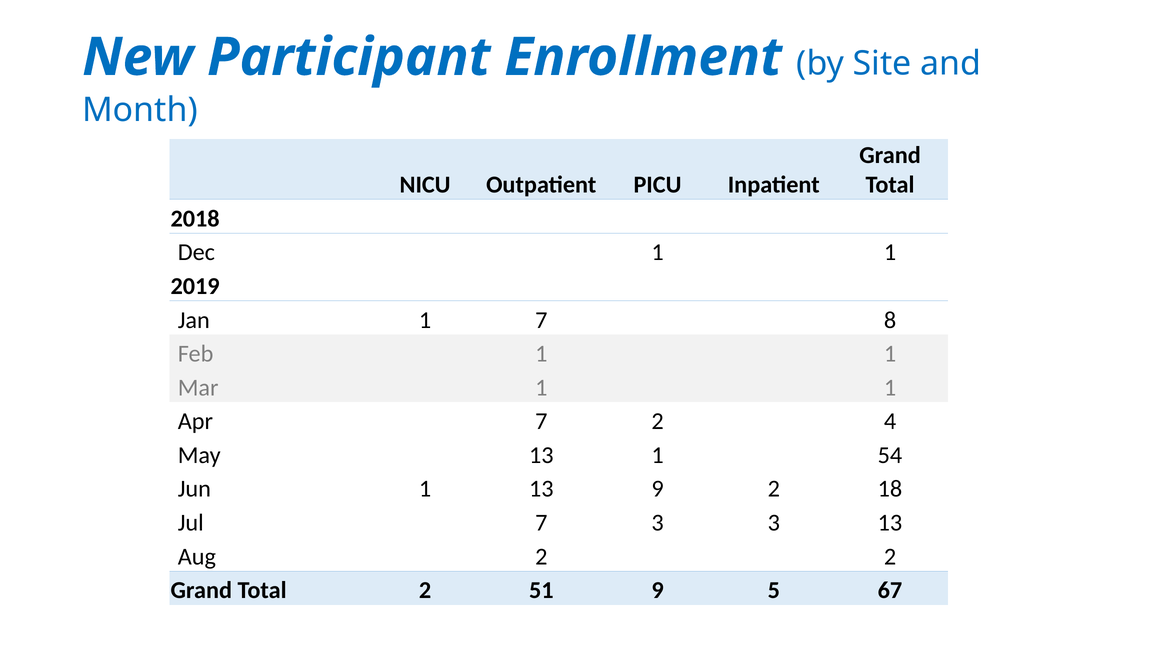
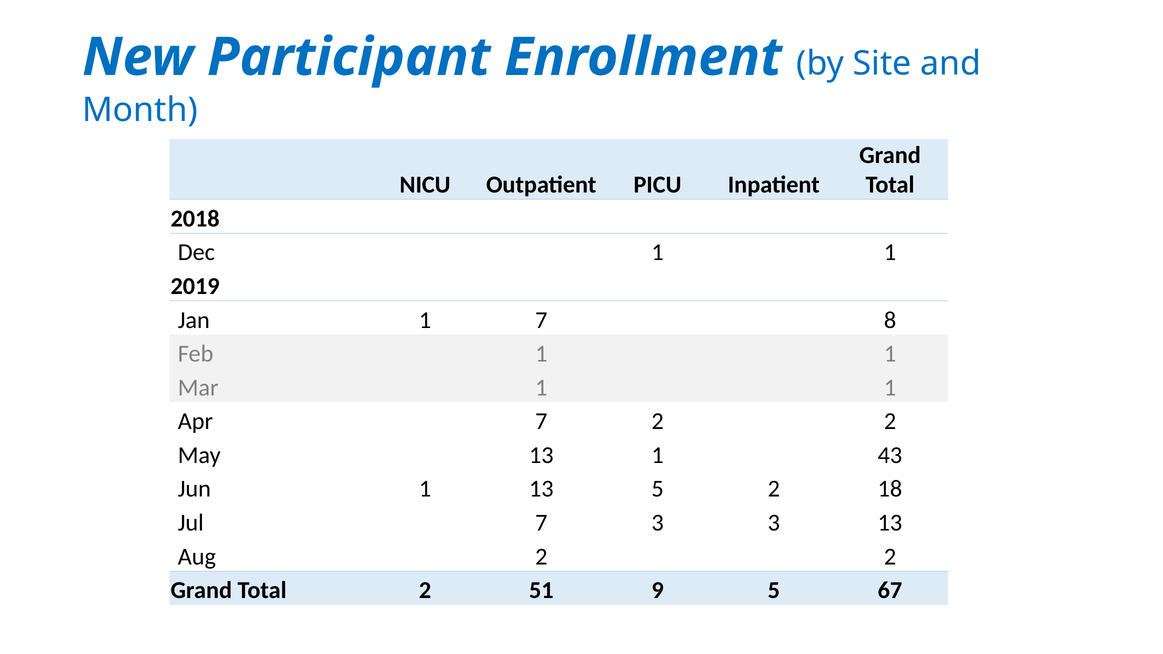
7 2 4: 4 -> 2
54: 54 -> 43
13 9: 9 -> 5
